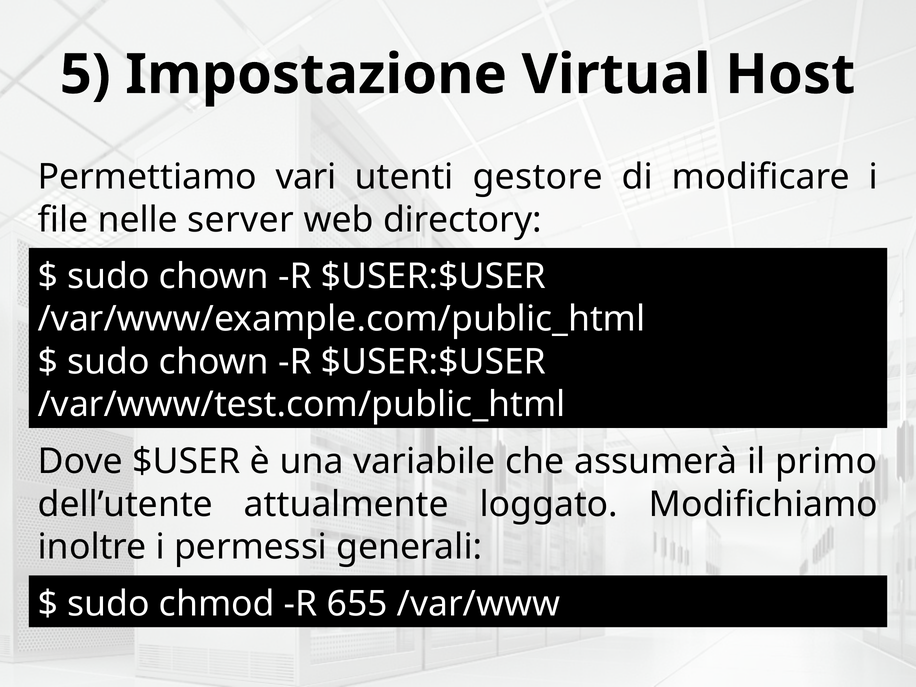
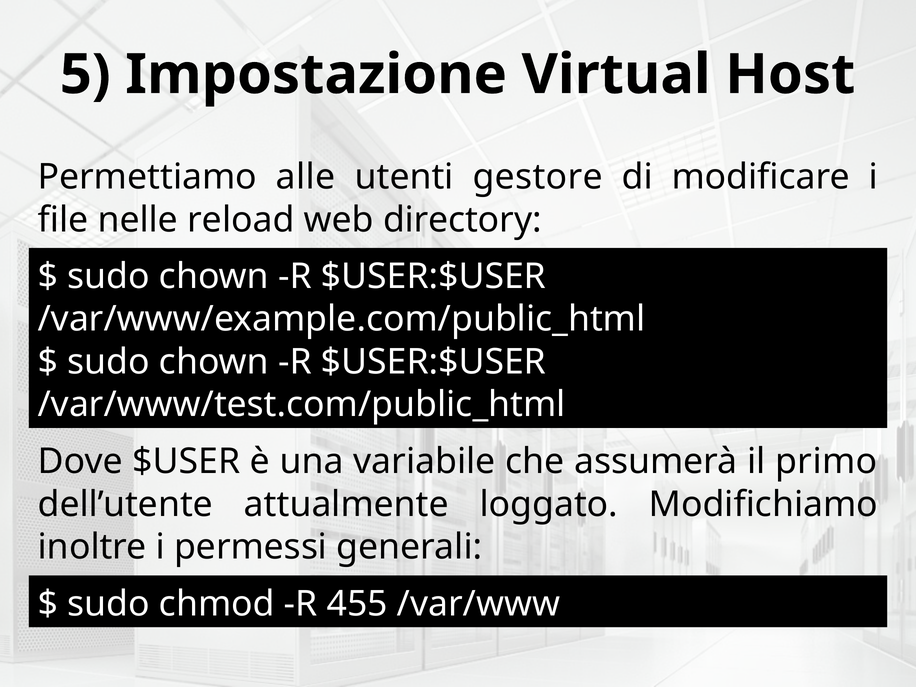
vari: vari -> alle
server: server -> reload
655: 655 -> 455
